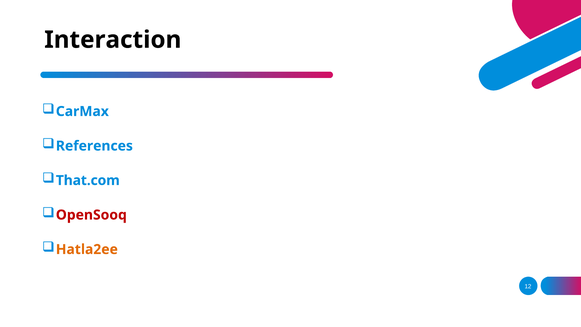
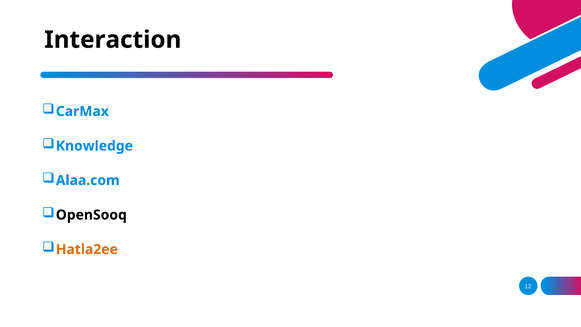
References: References -> Knowledge
That.com: That.com -> Alaa.com
OpenSooq colour: red -> black
